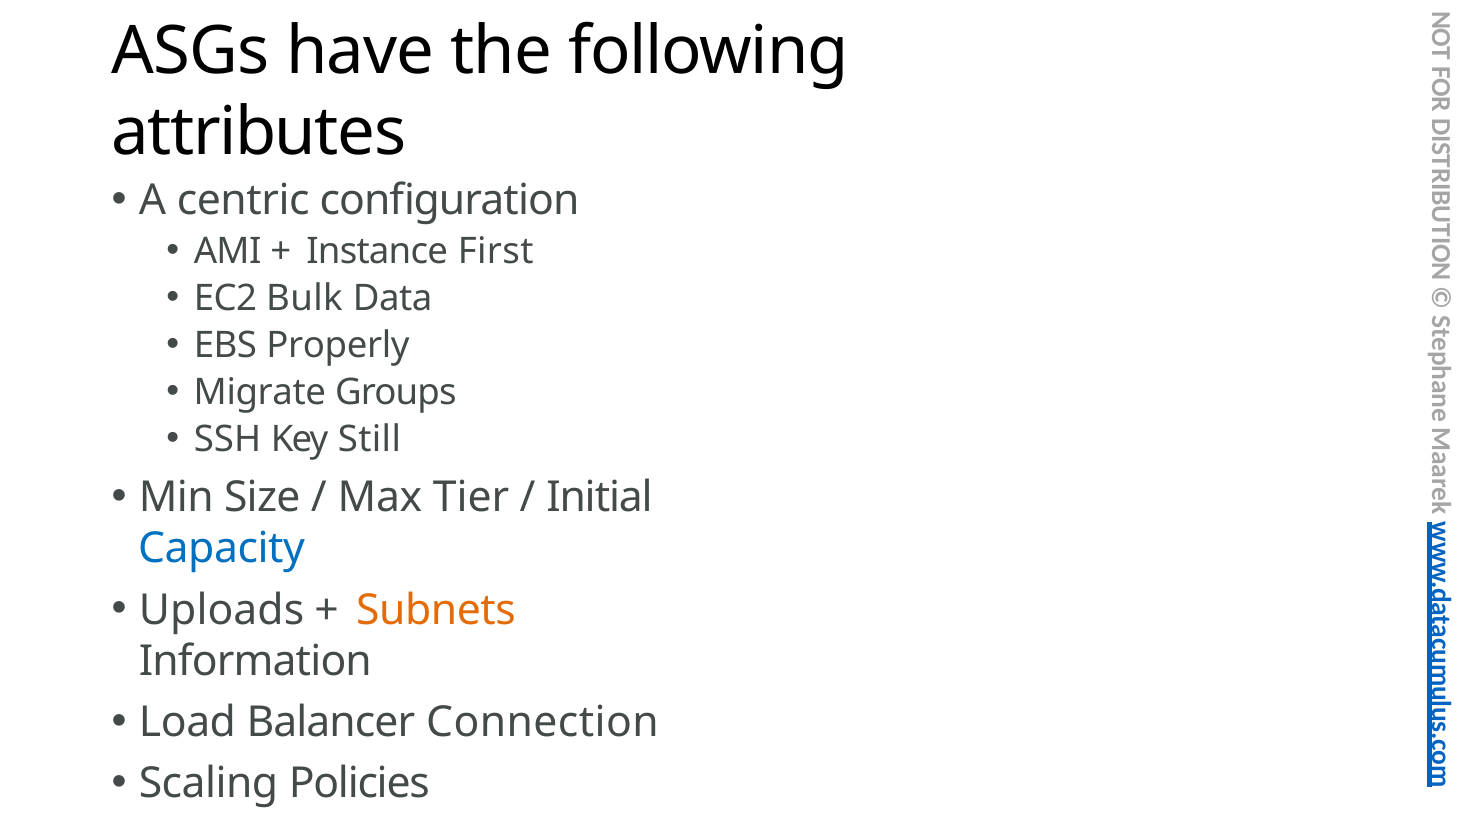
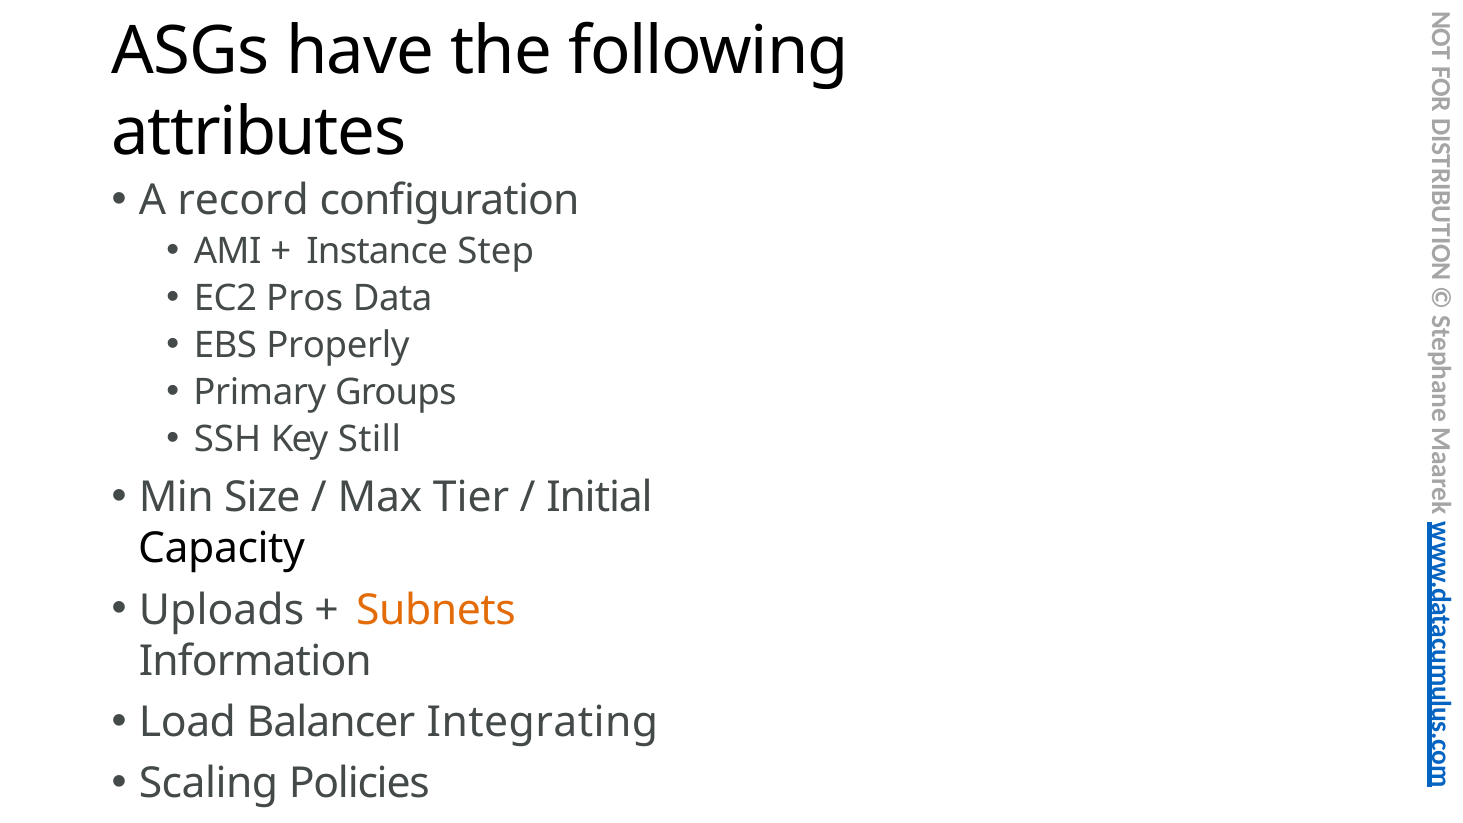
centric: centric -> record
First: First -> Step
Bulk: Bulk -> Pros
Migrate: Migrate -> Primary
Capacity colour: blue -> black
Connection: Connection -> Integrating
